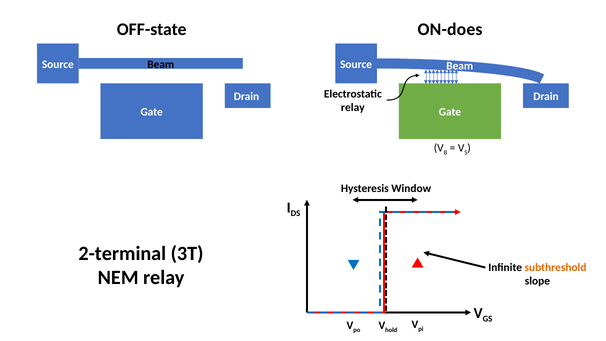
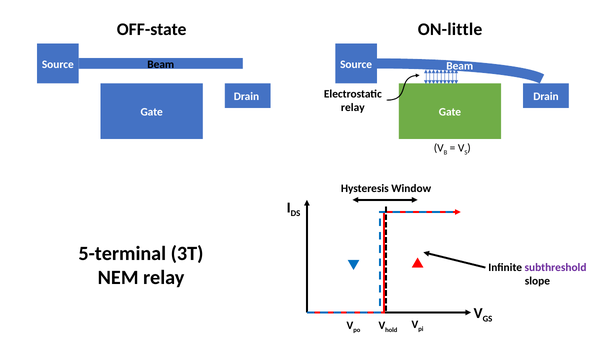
ON-does: ON-does -> ON-little
2-terminal: 2-terminal -> 5-terminal
subthreshold colour: orange -> purple
